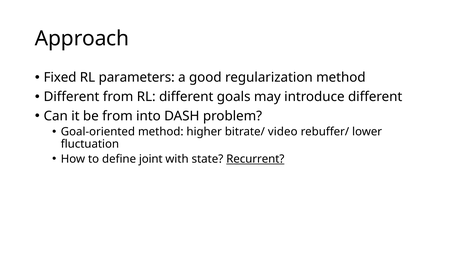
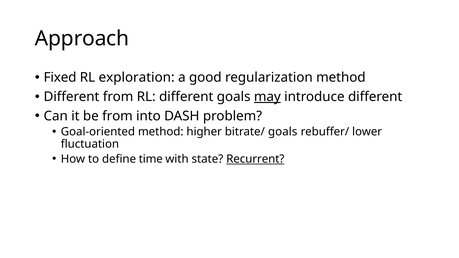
parameters: parameters -> exploration
may underline: none -> present
bitrate/ video: video -> goals
joint: joint -> time
